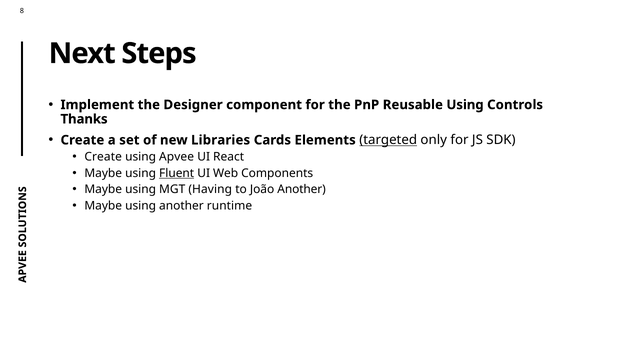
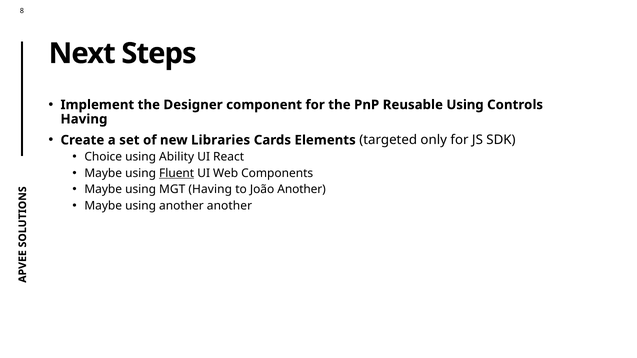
Thanks at (84, 119): Thanks -> Having
targeted underline: present -> none
Create at (103, 157): Create -> Choice
Apvee: Apvee -> Ability
another runtime: runtime -> another
